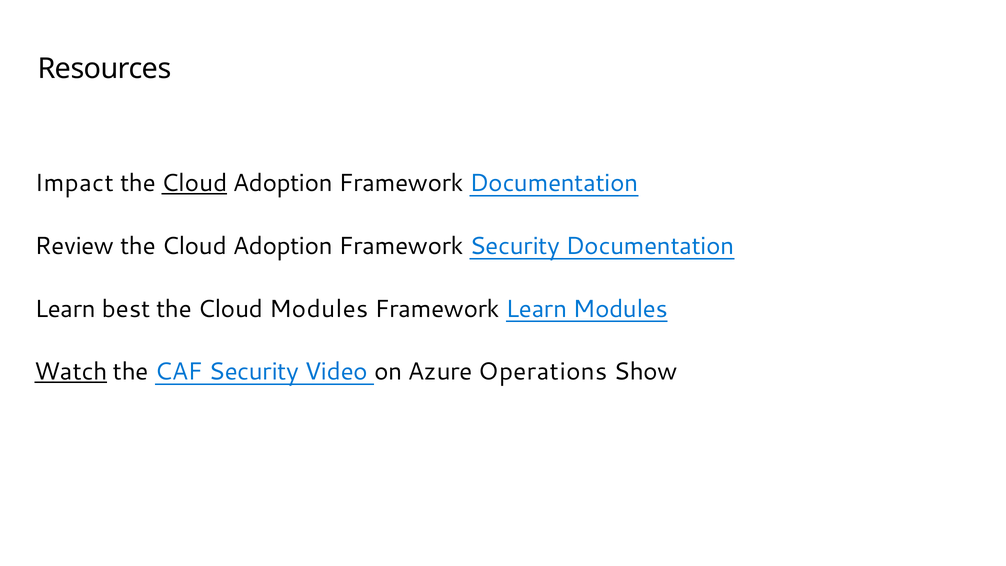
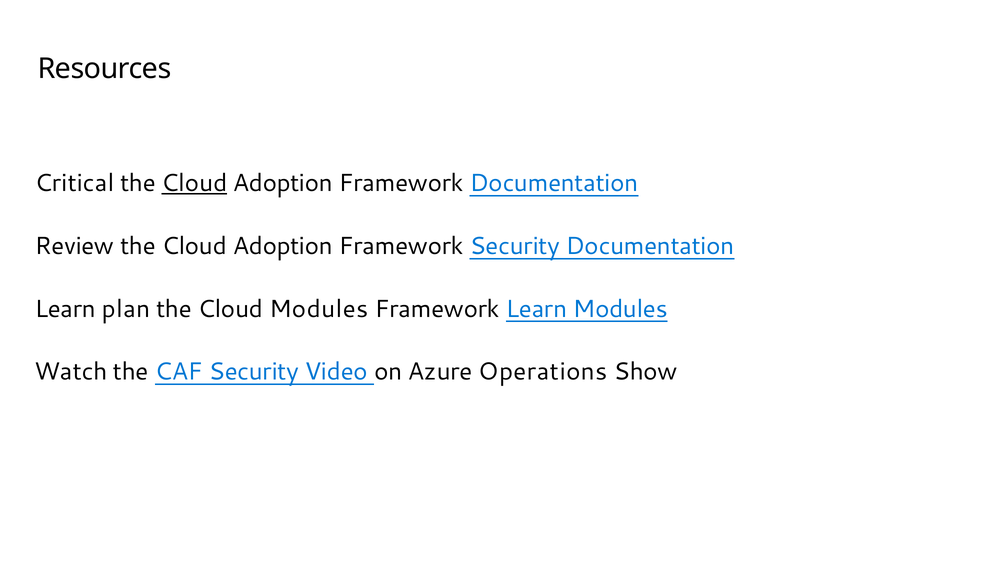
Impact: Impact -> Critical
best: best -> plan
Watch underline: present -> none
